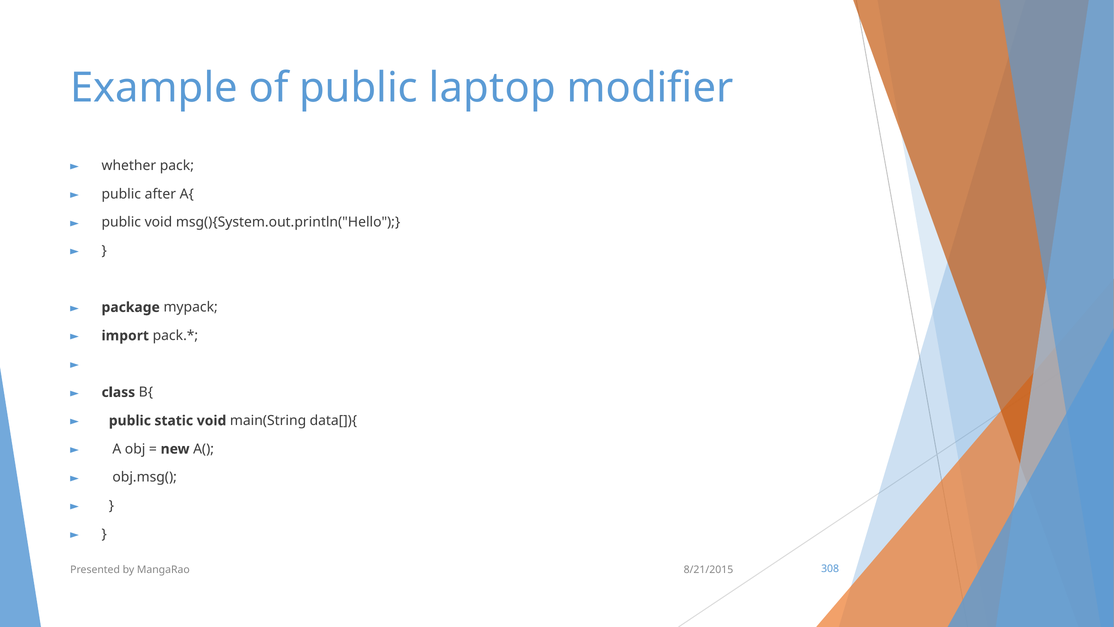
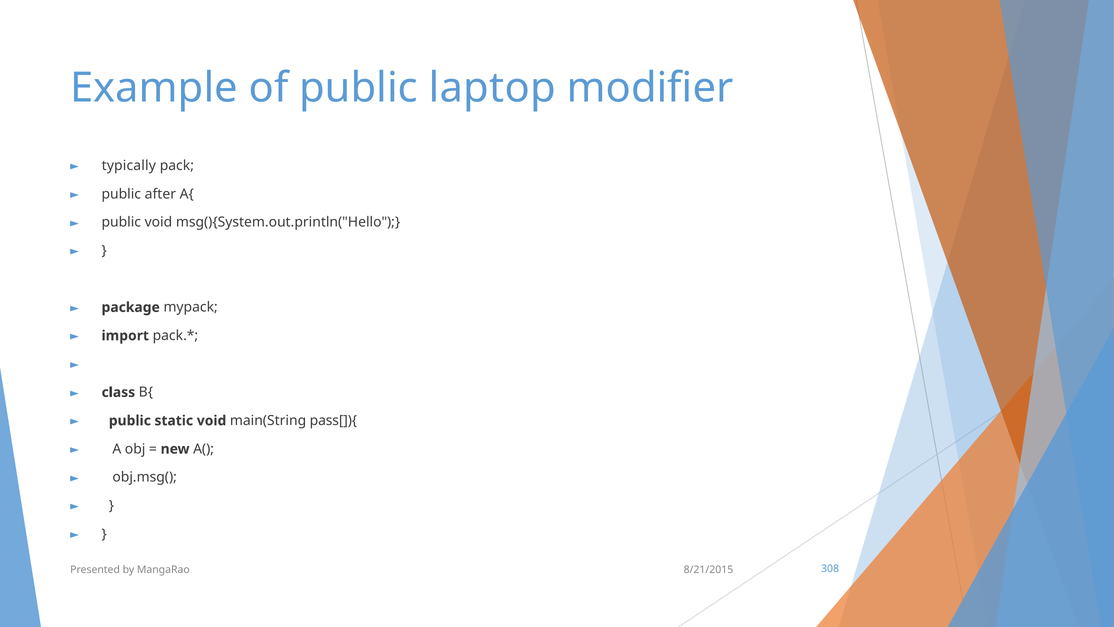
whether: whether -> typically
data[]){: data[]){ -> pass[]){
